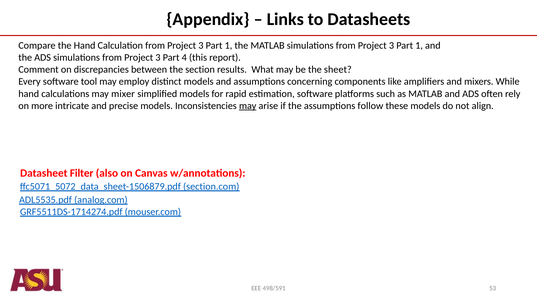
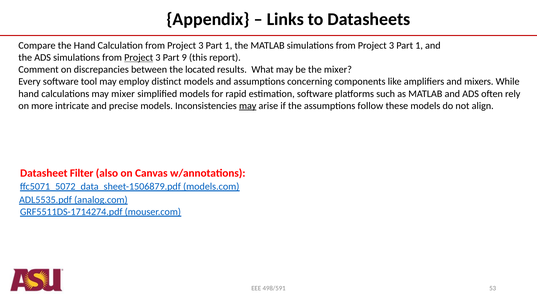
Project at (139, 57) underline: none -> present
4: 4 -> 9
section: section -> located
the sheet: sheet -> mixer
section.com: section.com -> models.com
